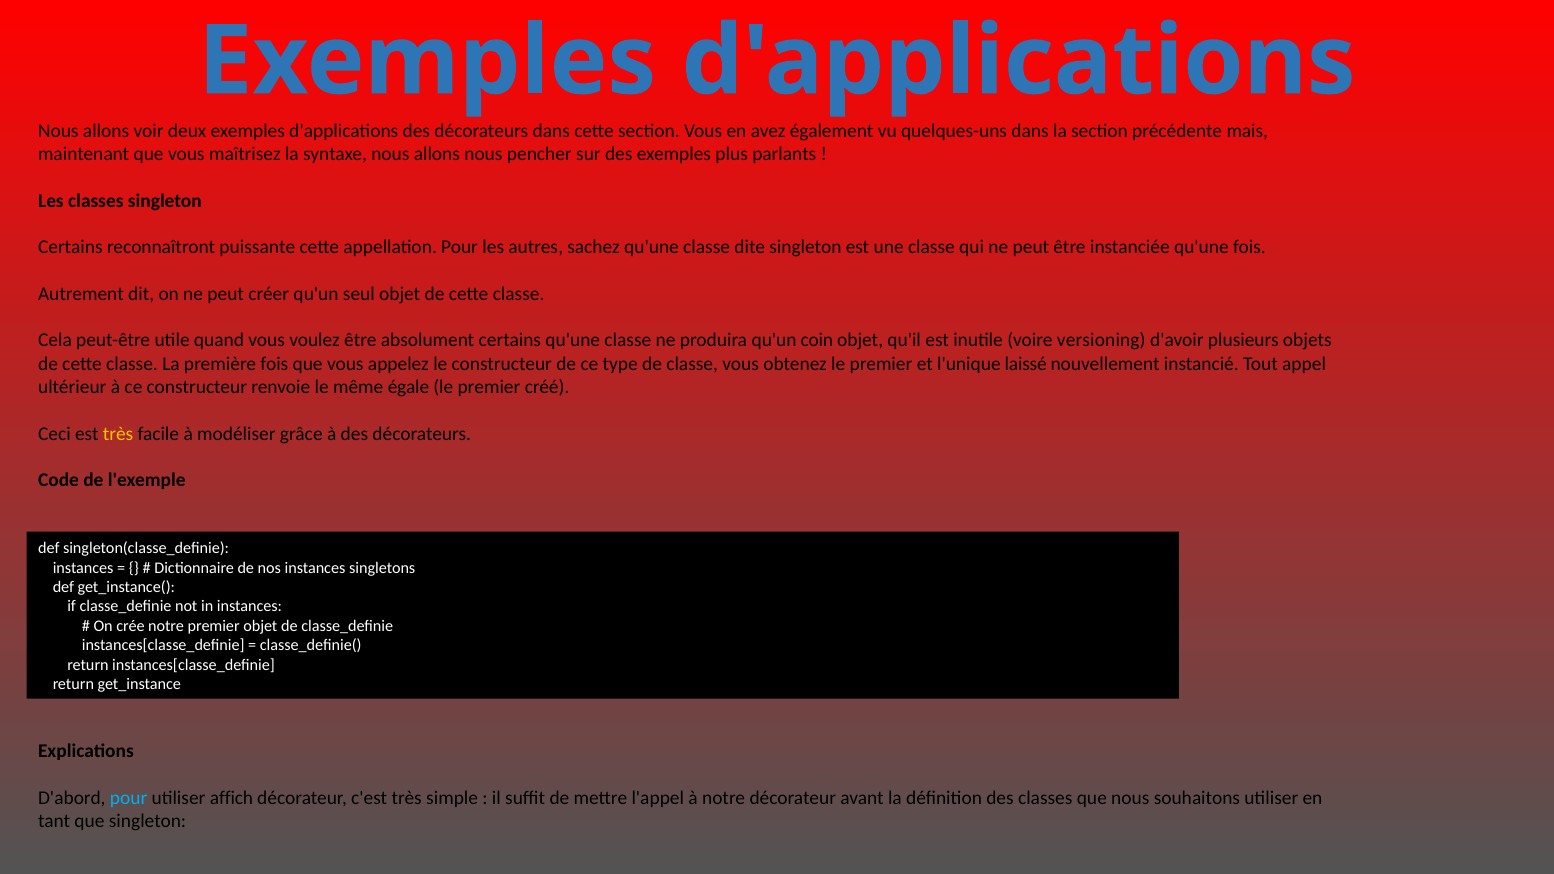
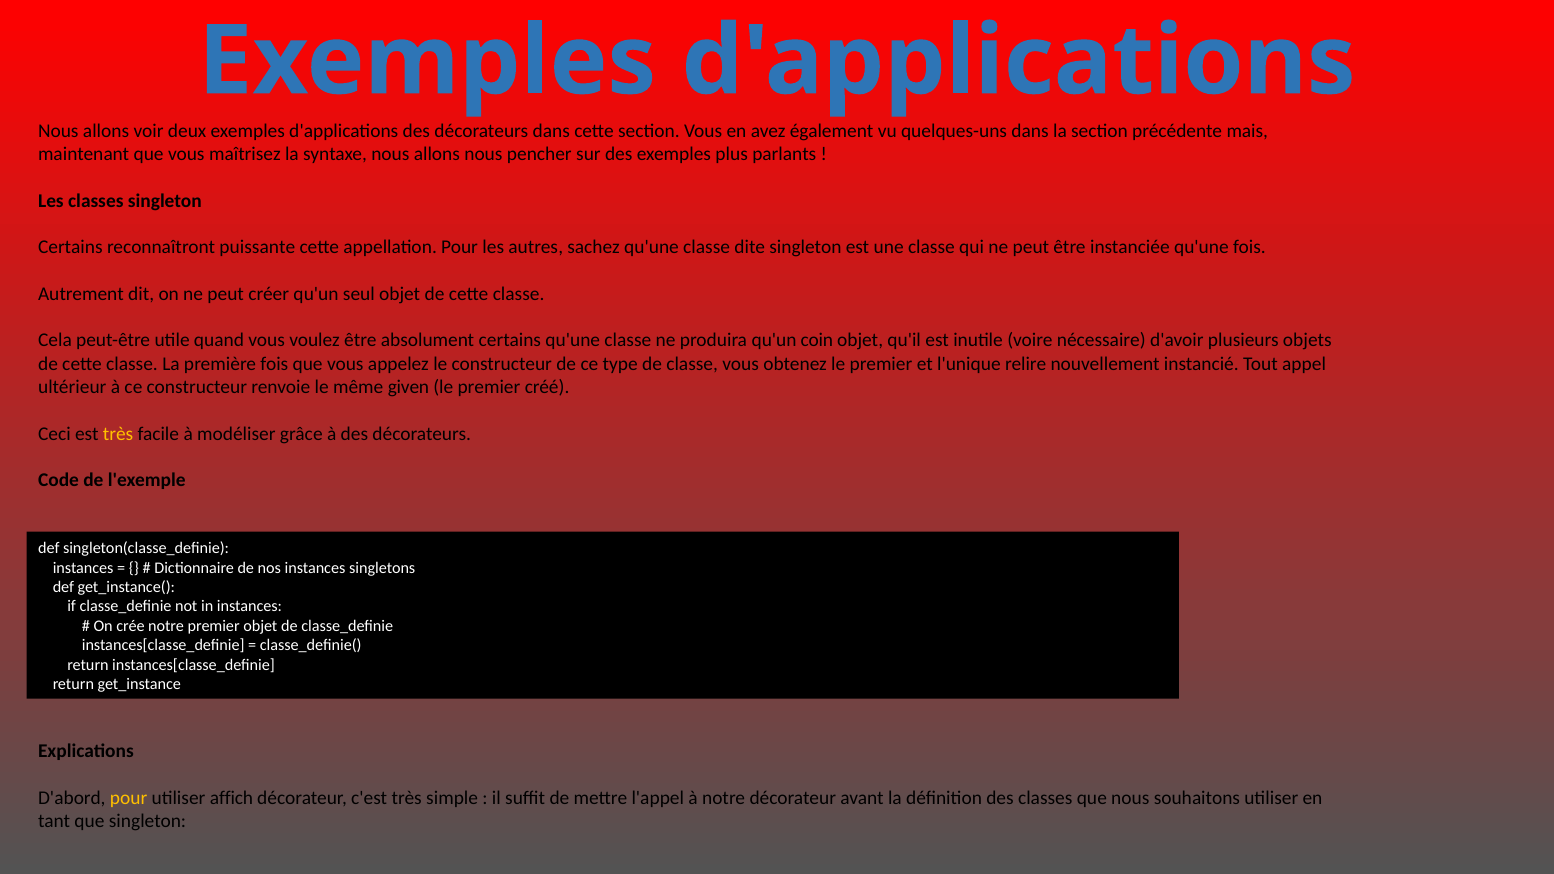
versioning: versioning -> nécessaire
laissé: laissé -> relire
égale: égale -> given
pour at (129, 798) colour: light blue -> yellow
